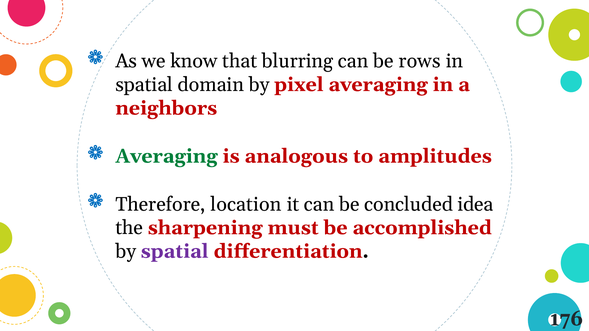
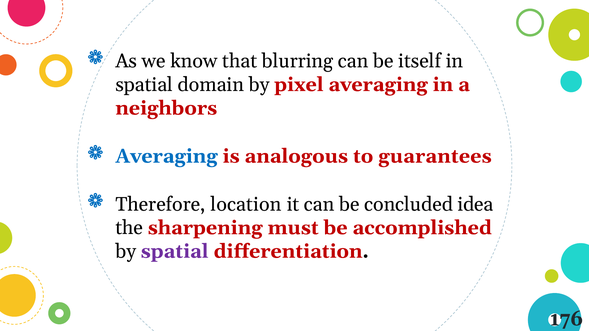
rows: rows -> itself
Averaging at (166, 156) colour: green -> blue
amplitudes: amplitudes -> guarantees
